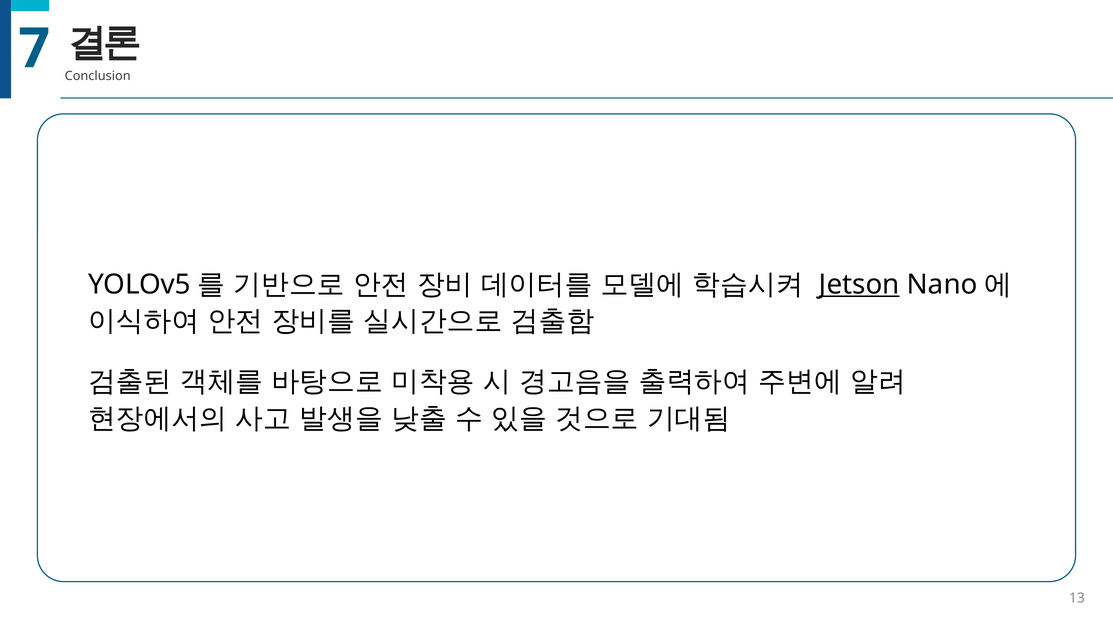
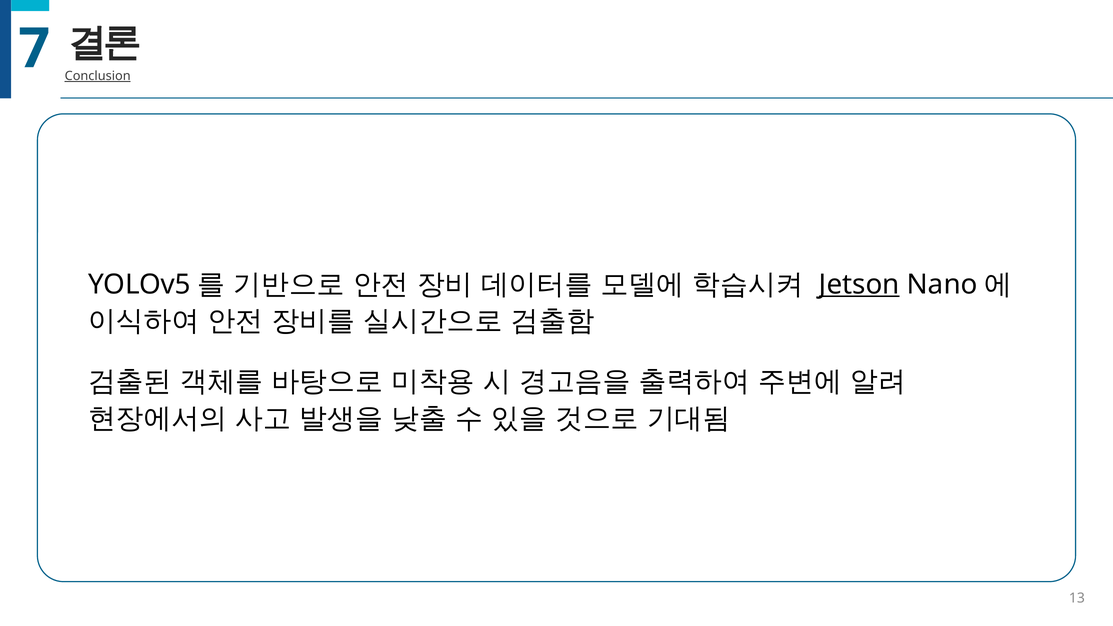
Conclusion underline: none -> present
